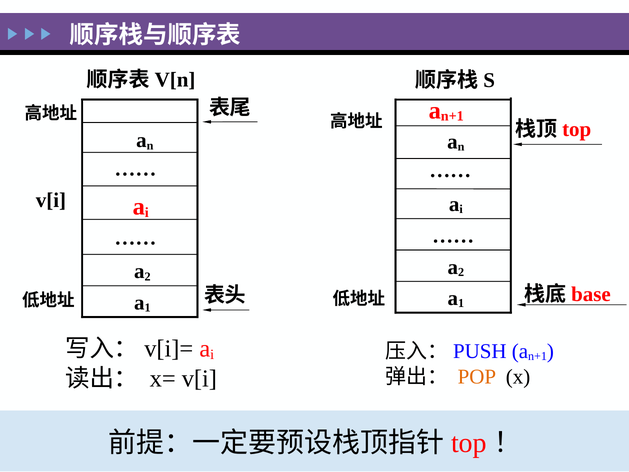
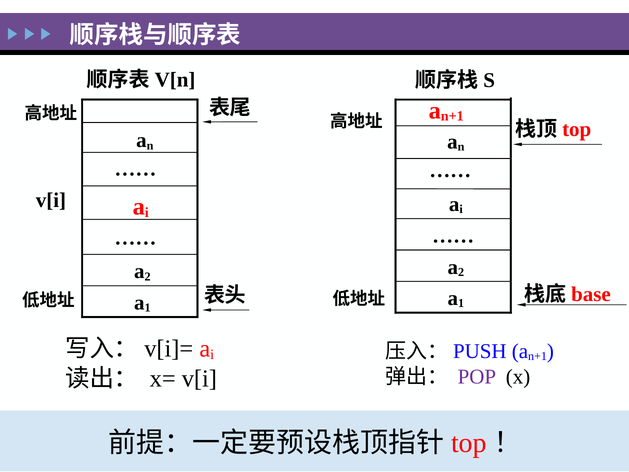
POP colour: orange -> purple
